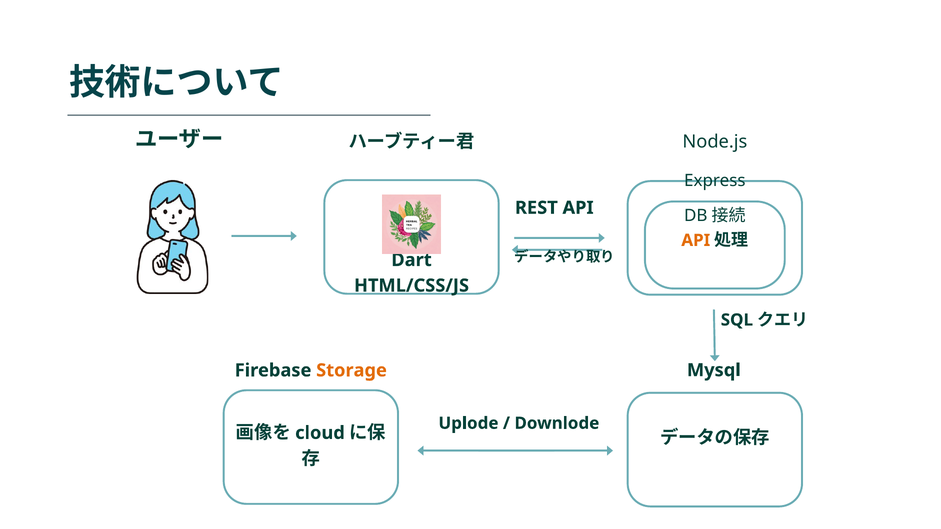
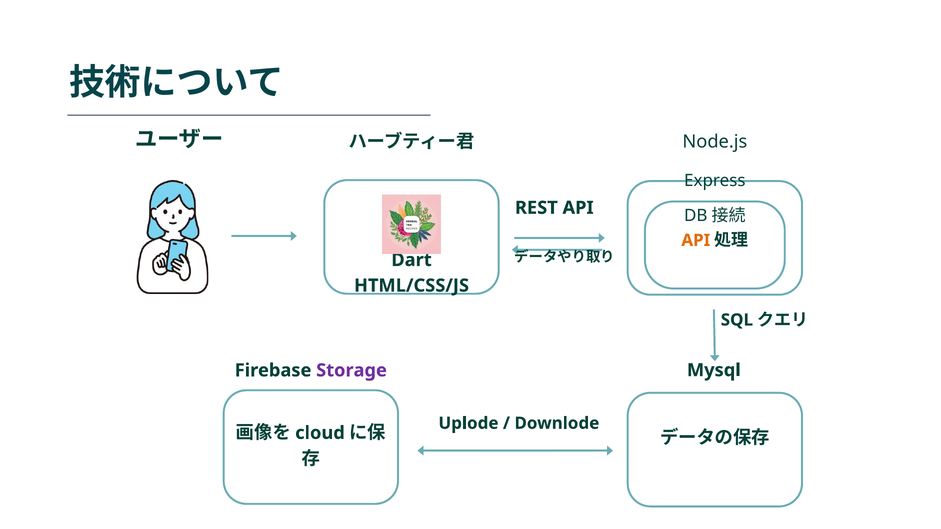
Storage colour: orange -> purple
